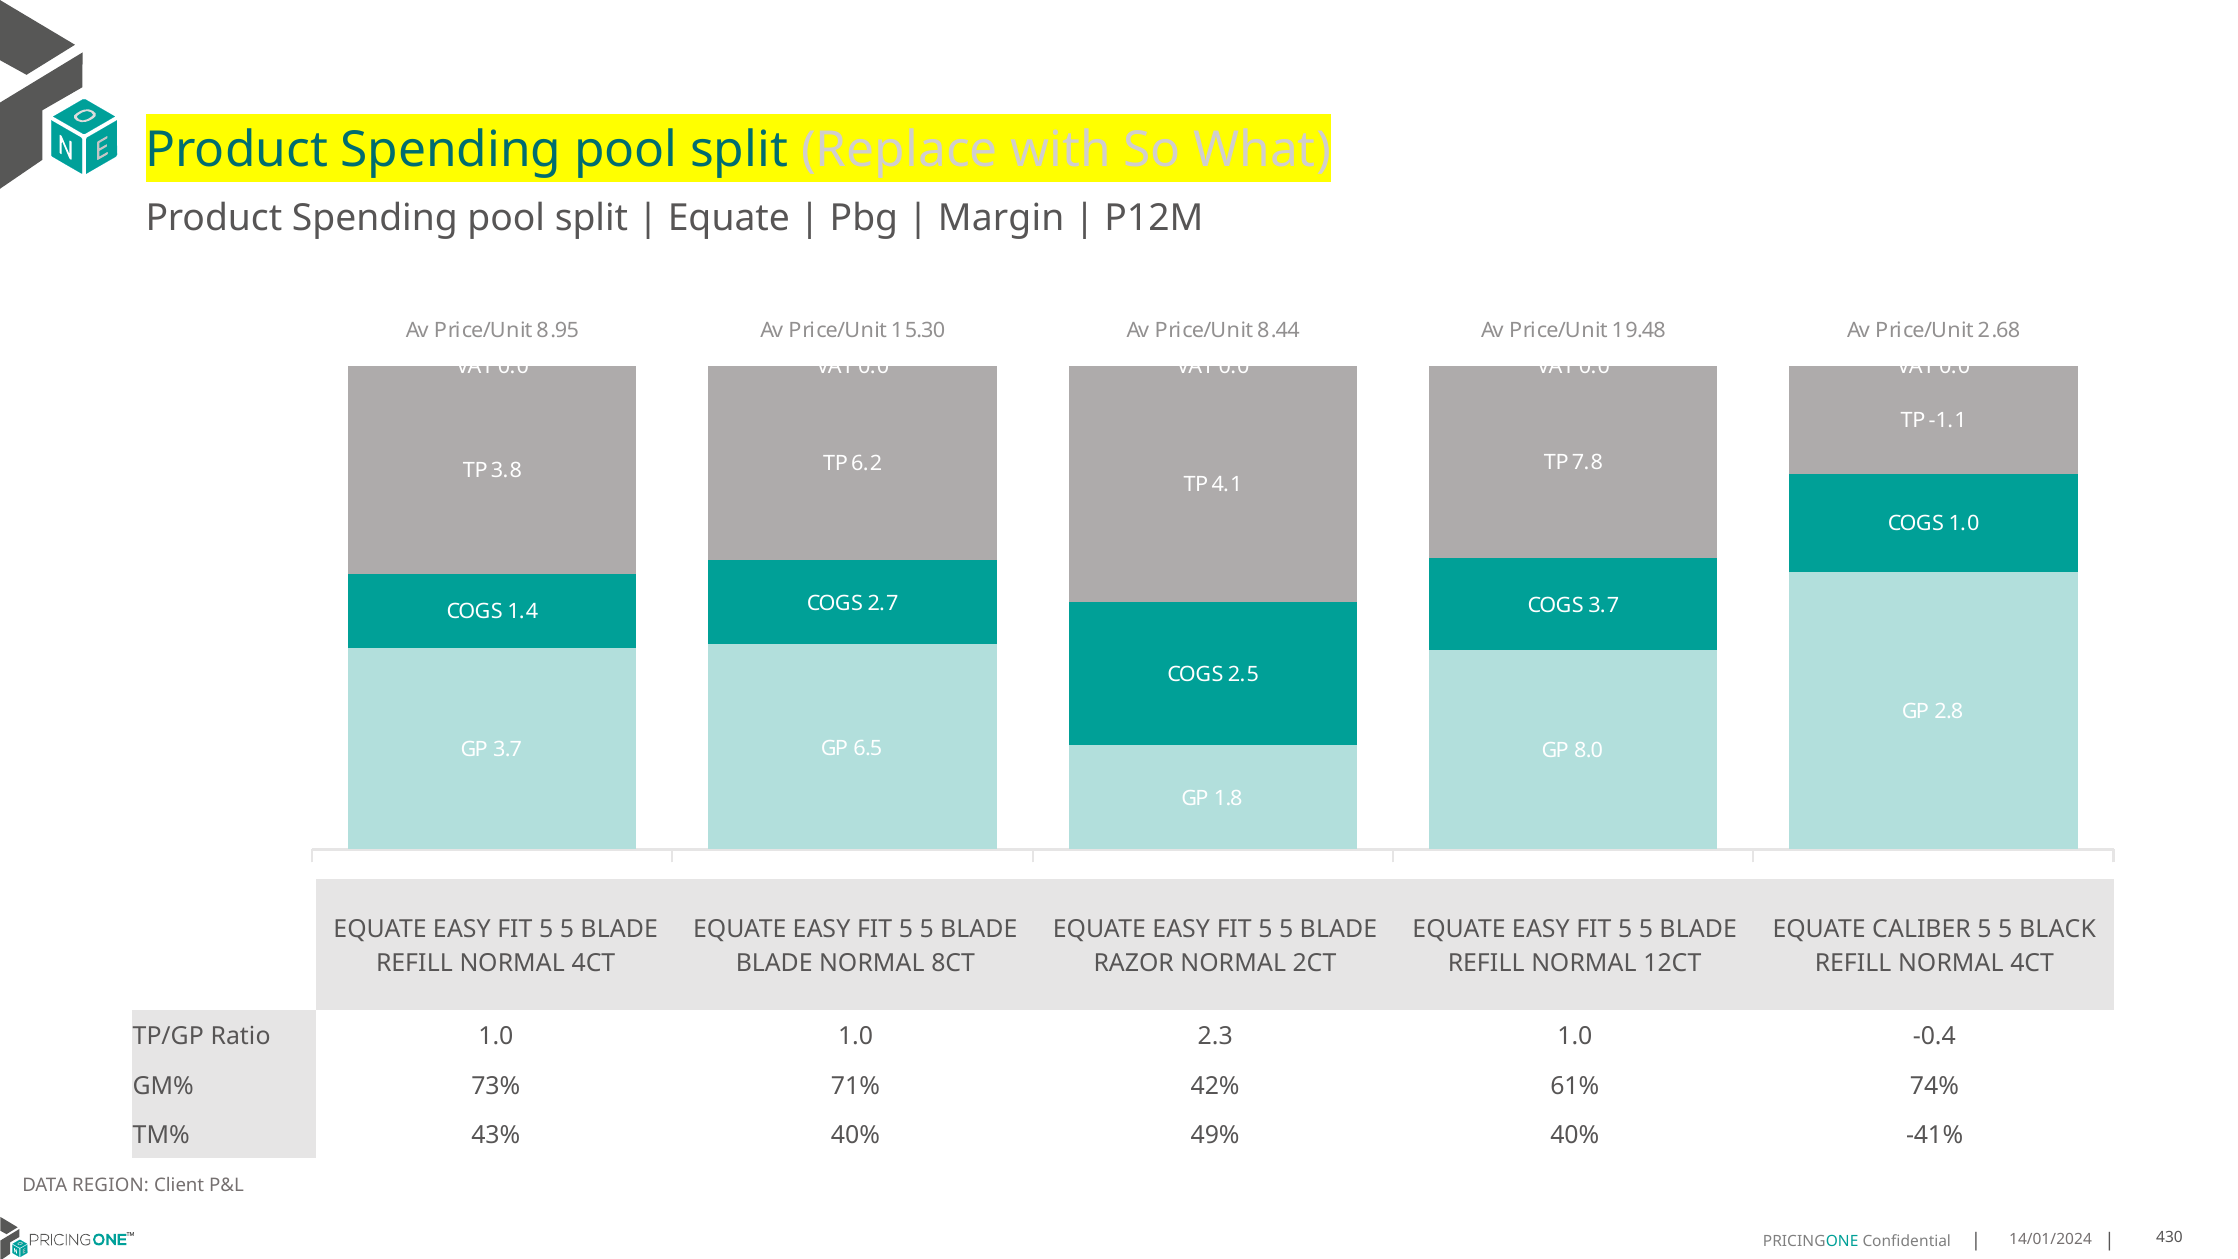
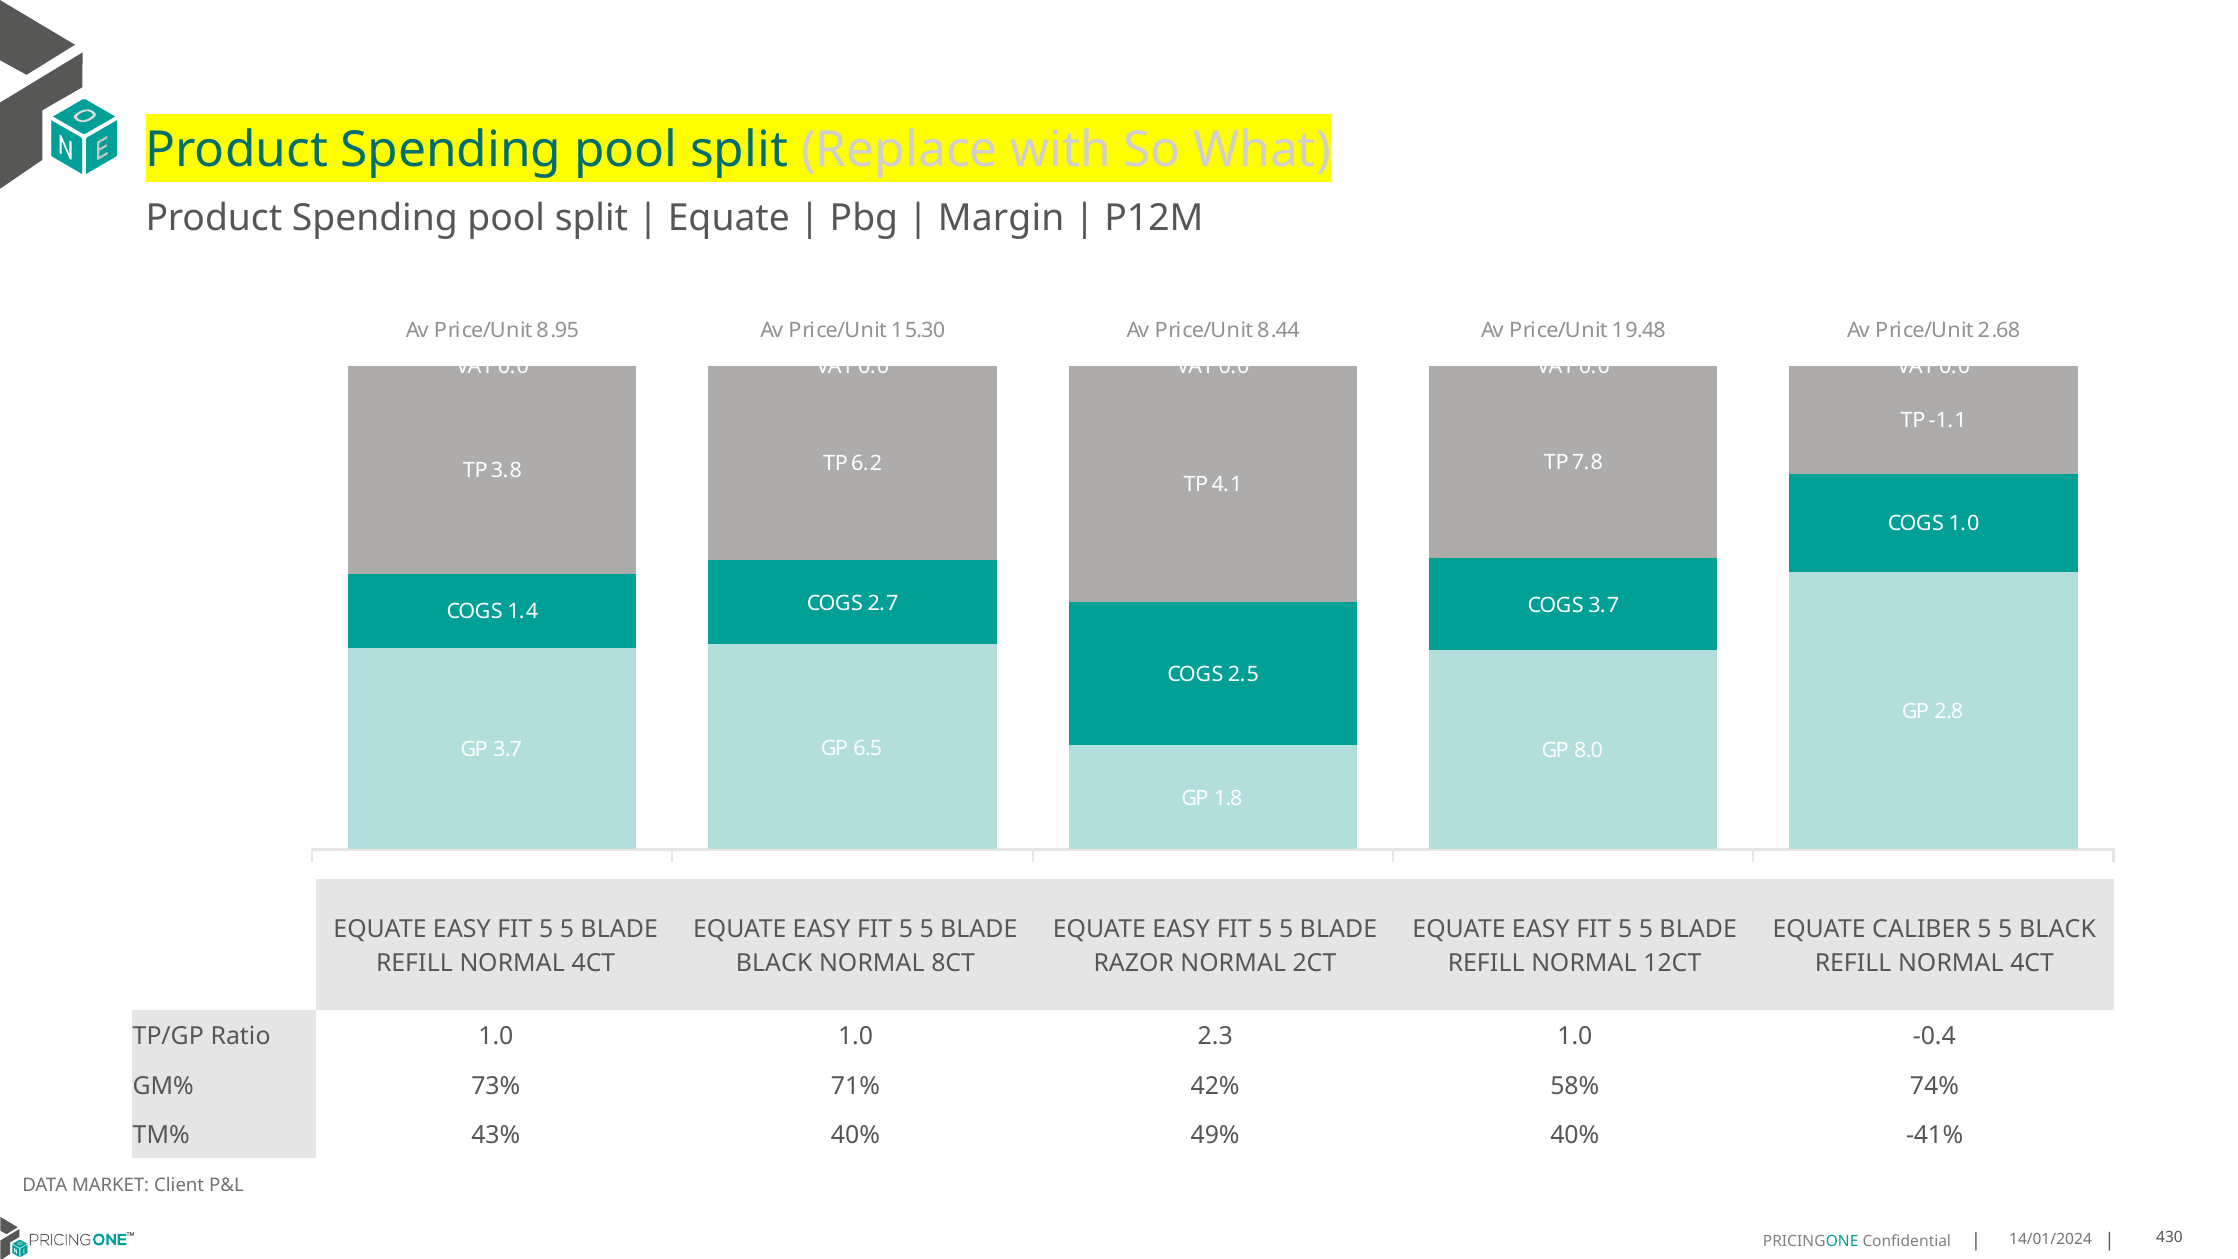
BLADE at (774, 963): BLADE -> BLACK
61%: 61% -> 58%
REGION: REGION -> MARKET
